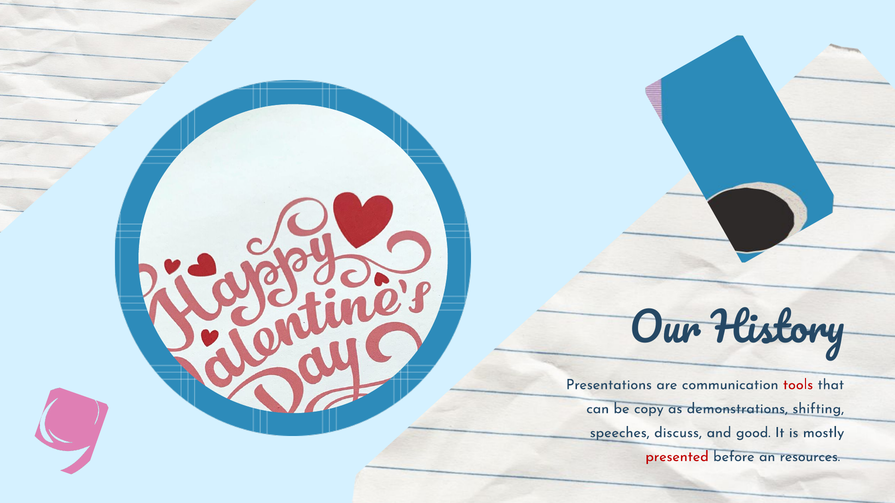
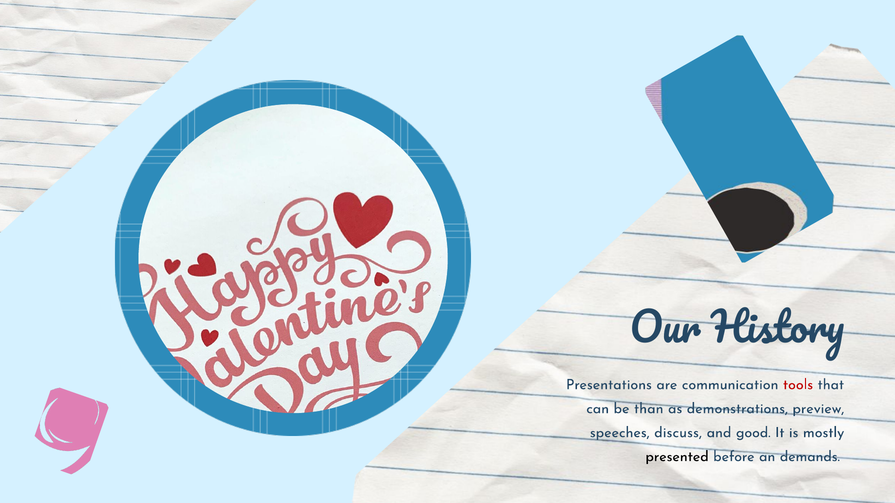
copy: copy -> than
shifting: shifting -> preview
presented colour: red -> black
resources: resources -> demands
